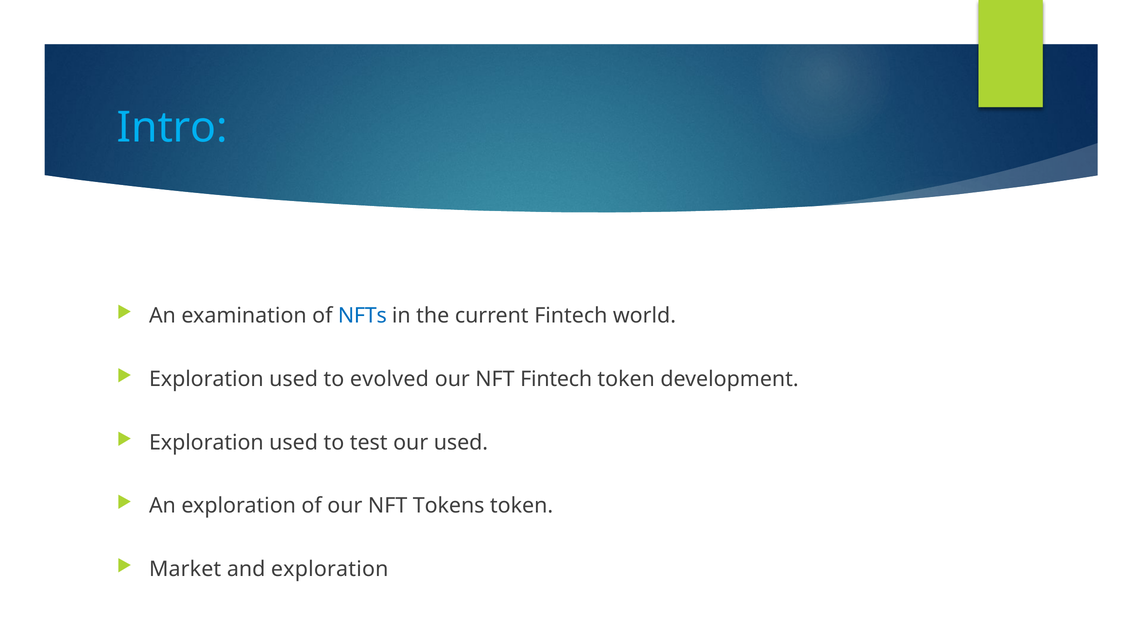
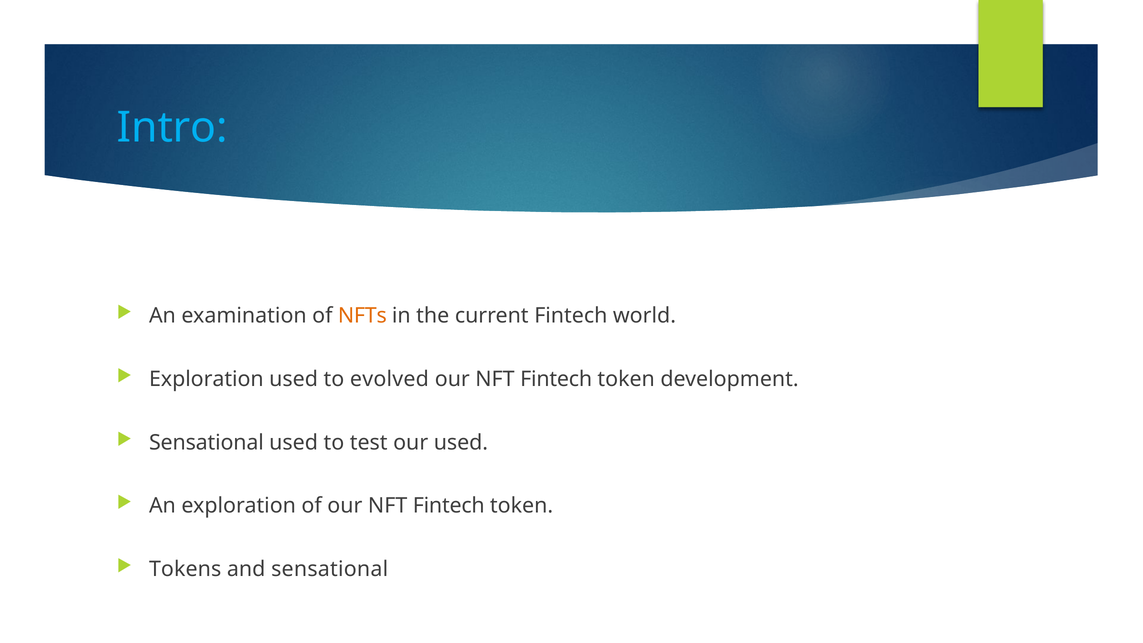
NFTs colour: blue -> orange
Exploration at (206, 443): Exploration -> Sensational
of our NFT Tokens: Tokens -> Fintech
Market: Market -> Tokens
and exploration: exploration -> sensational
